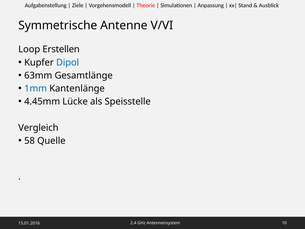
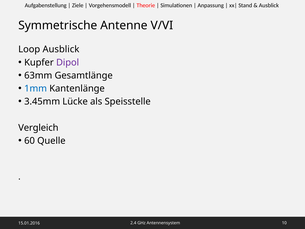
Loop Erstellen: Erstellen -> Ausblick
Dipol colour: blue -> purple
4.45mm: 4.45mm -> 3.45mm
58: 58 -> 60
